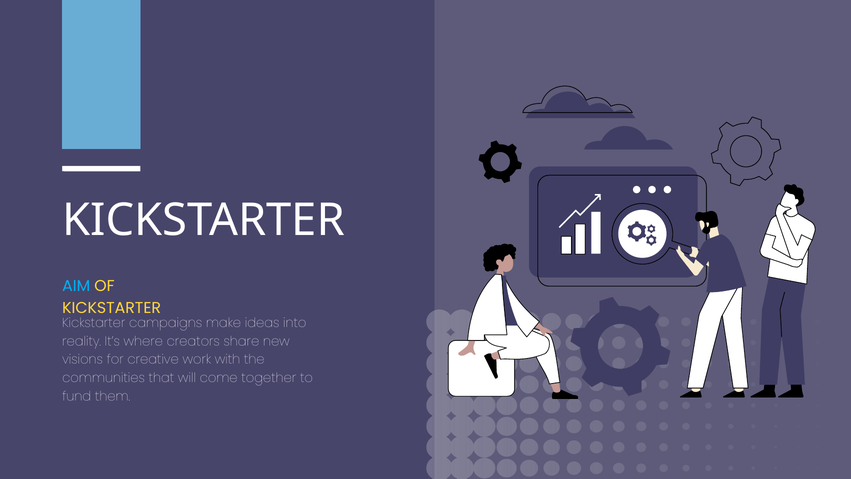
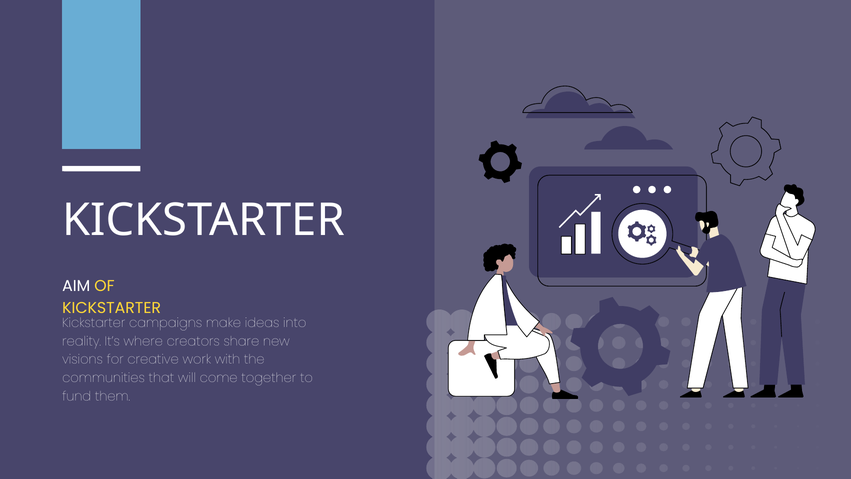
AIM colour: light blue -> white
